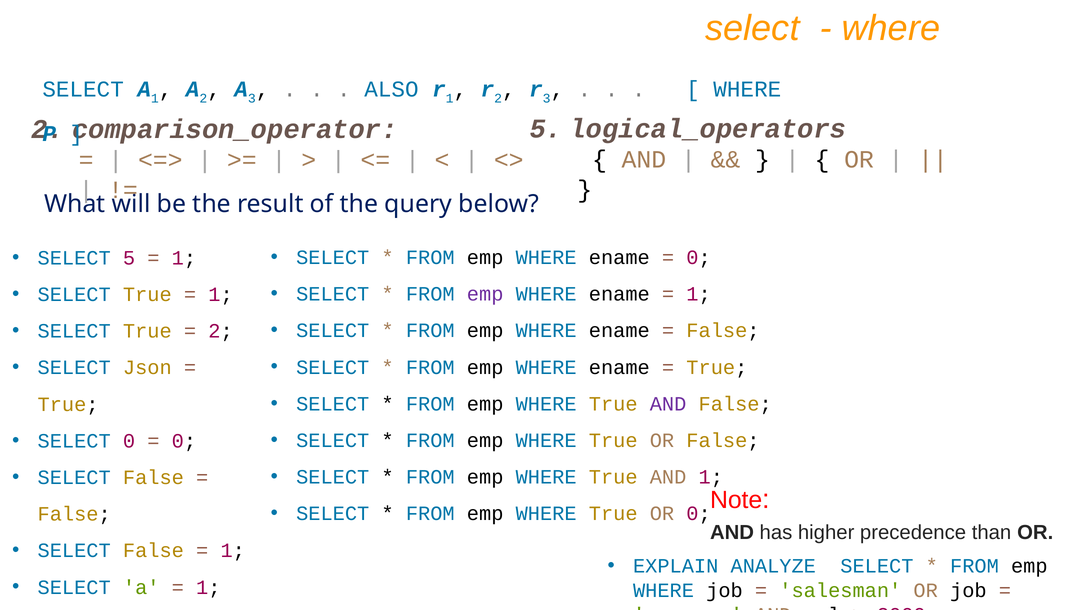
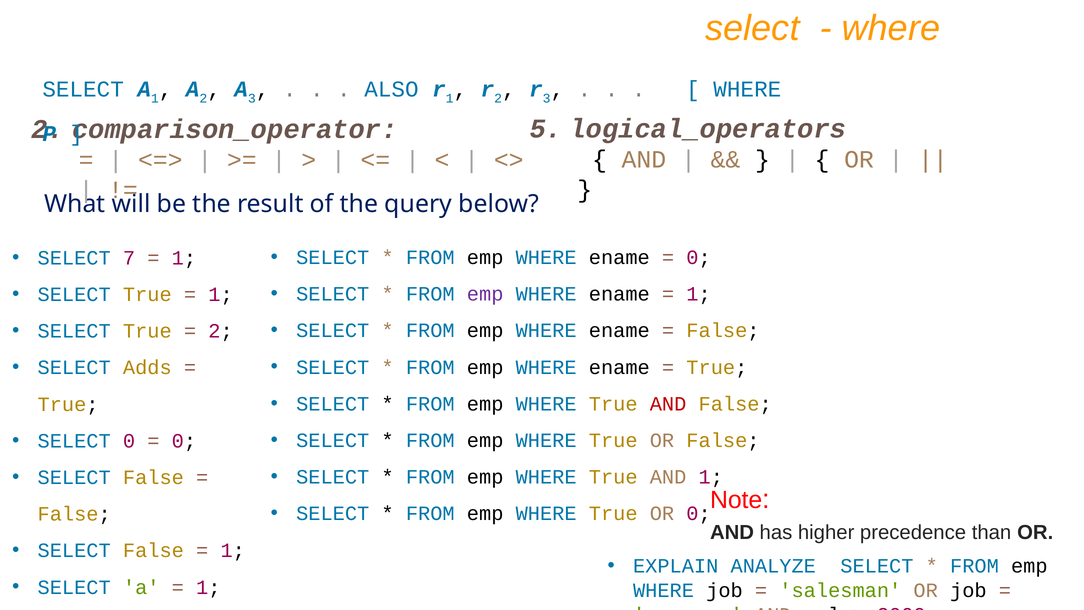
SELECT 5: 5 -> 7
Json: Json -> Adds
AND at (668, 404) colour: purple -> red
